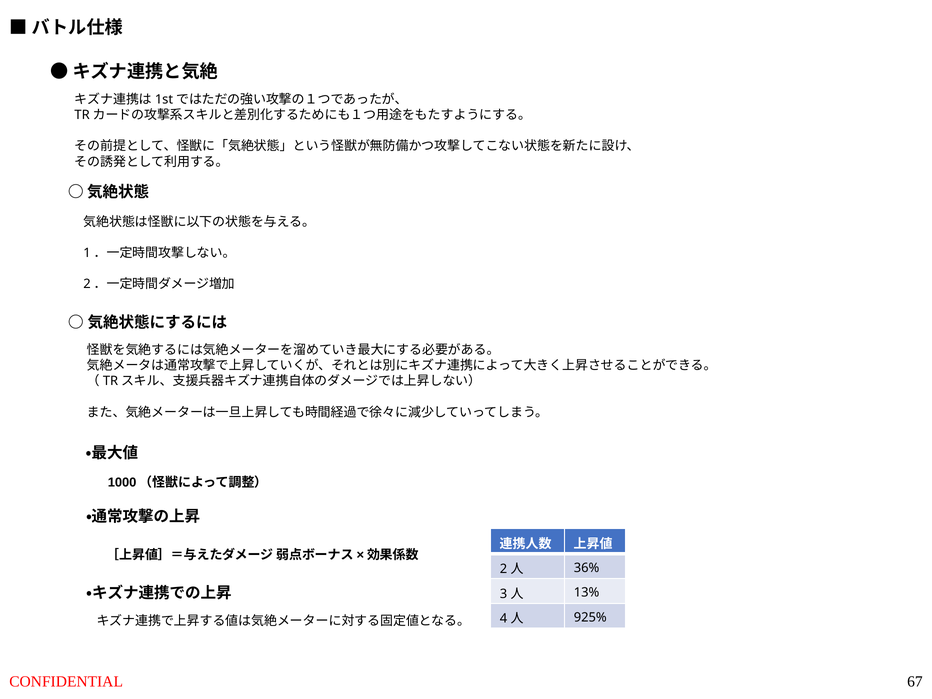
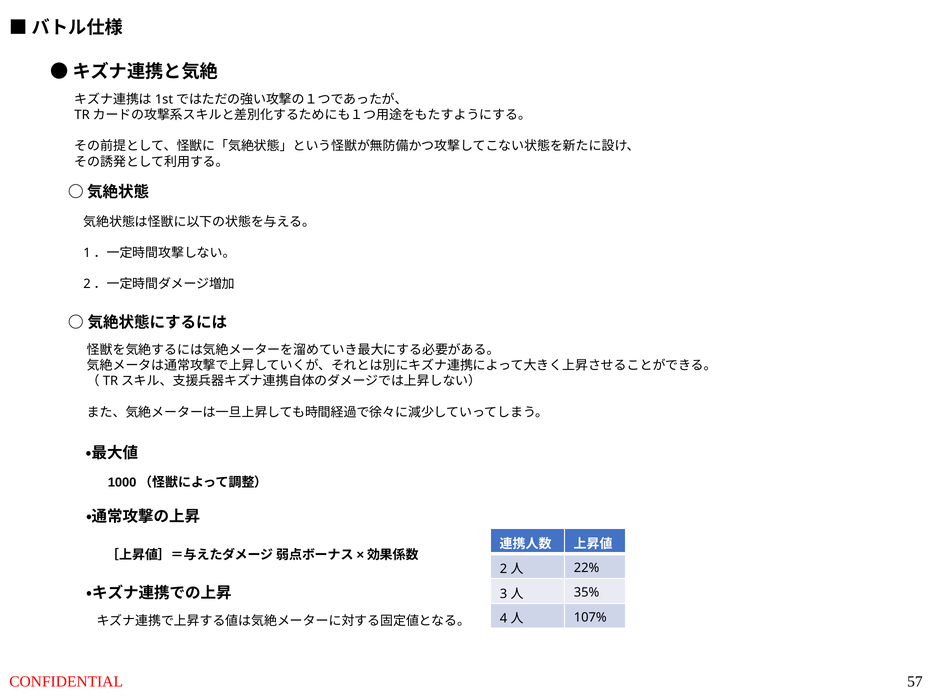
36%: 36% -> 22%
13%: 13% -> 35%
925%: 925% -> 107%
67: 67 -> 57
